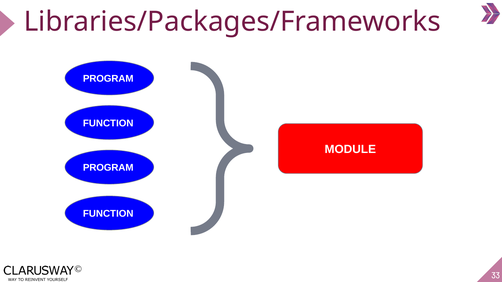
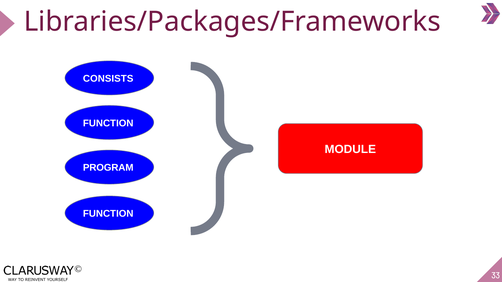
PROGRAM at (108, 79): PROGRAM -> CONSISTS
